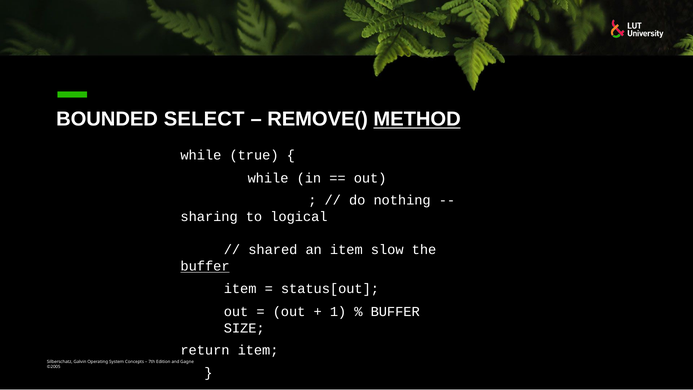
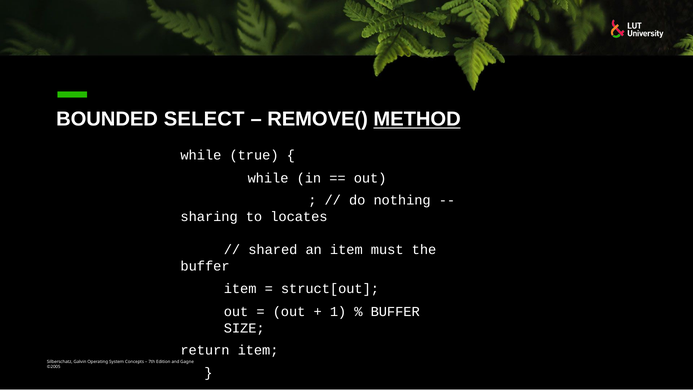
logical: logical -> locates
slow: slow -> must
buffer at (205, 266) underline: present -> none
status[out: status[out -> struct[out
